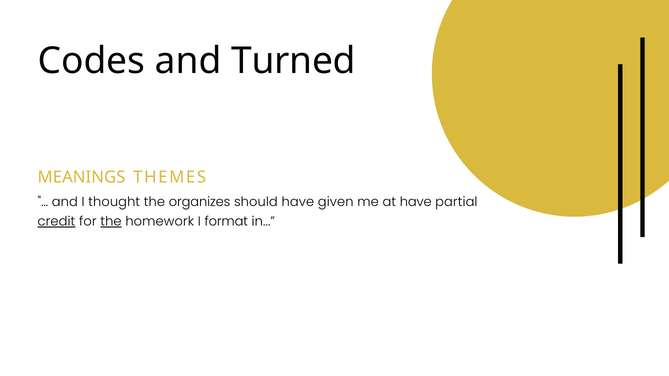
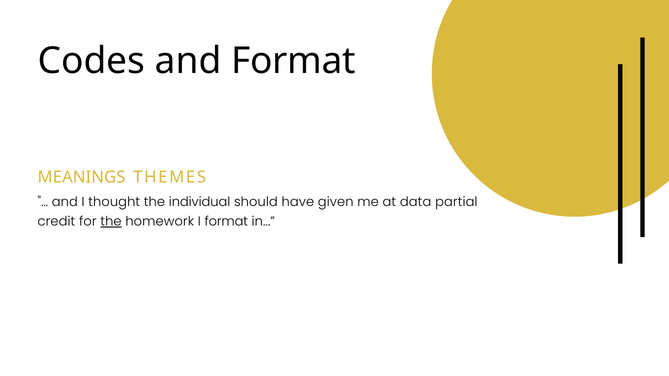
and Turned: Turned -> Format
organizes: organizes -> individual
at have: have -> data
credit underline: present -> none
